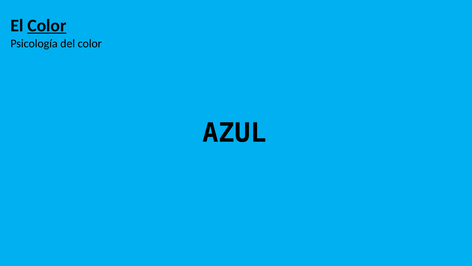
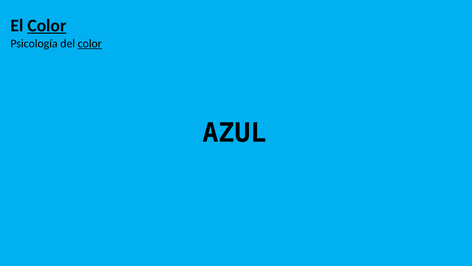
color at (90, 44) underline: none -> present
